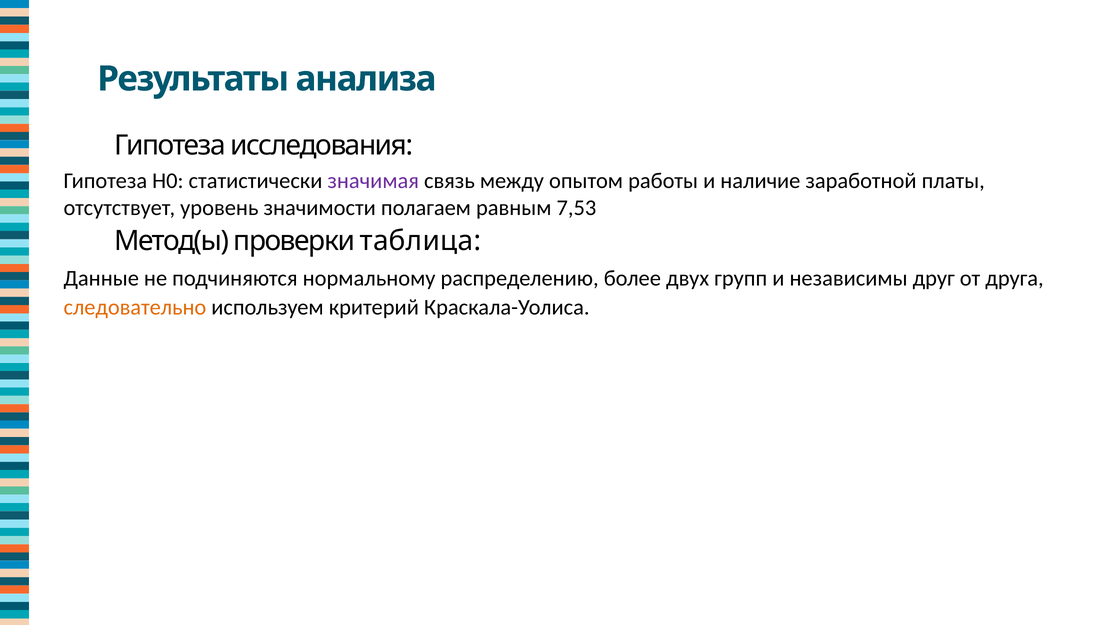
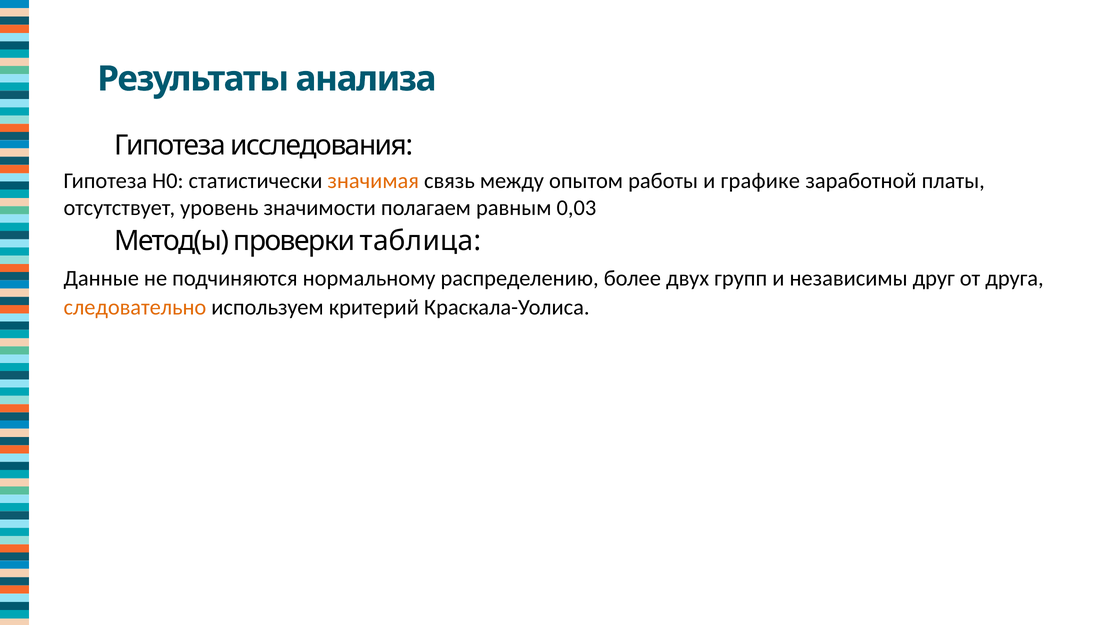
значимая colour: purple -> orange
наличие: наличие -> графике
7,53: 7,53 -> 0,03
